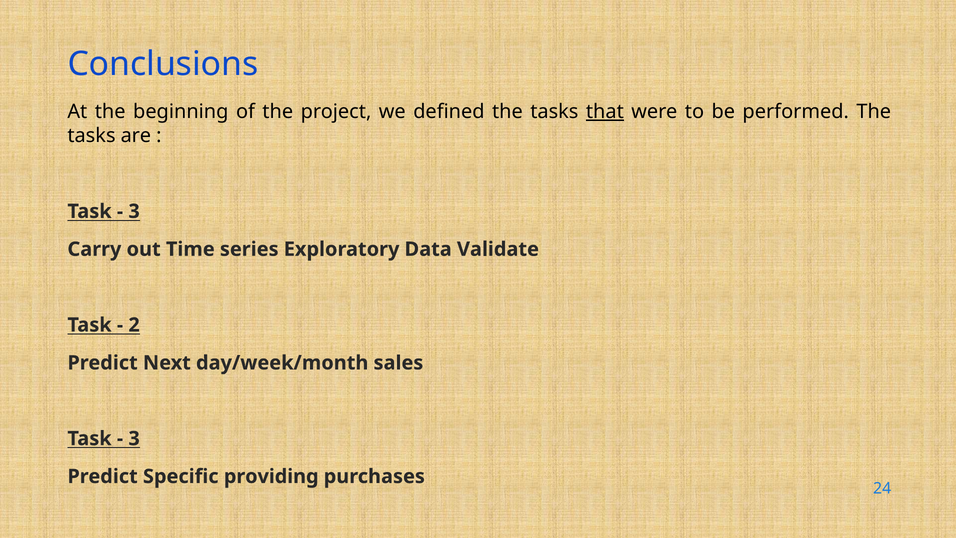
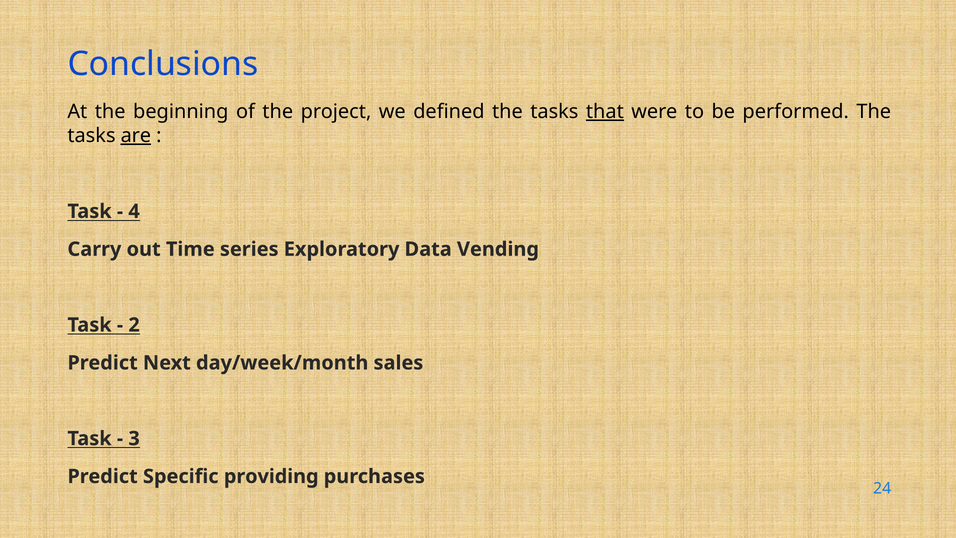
are underline: none -> present
3 at (134, 211): 3 -> 4
Validate: Validate -> Vending
